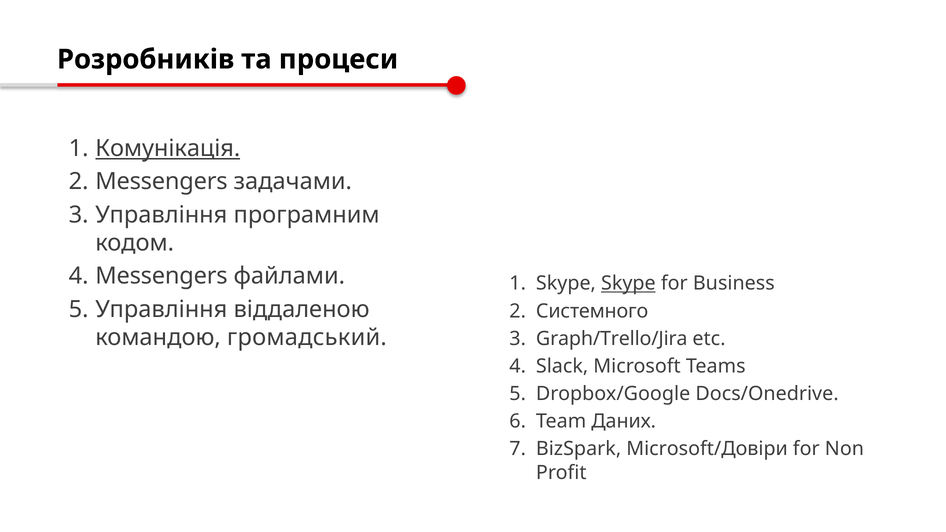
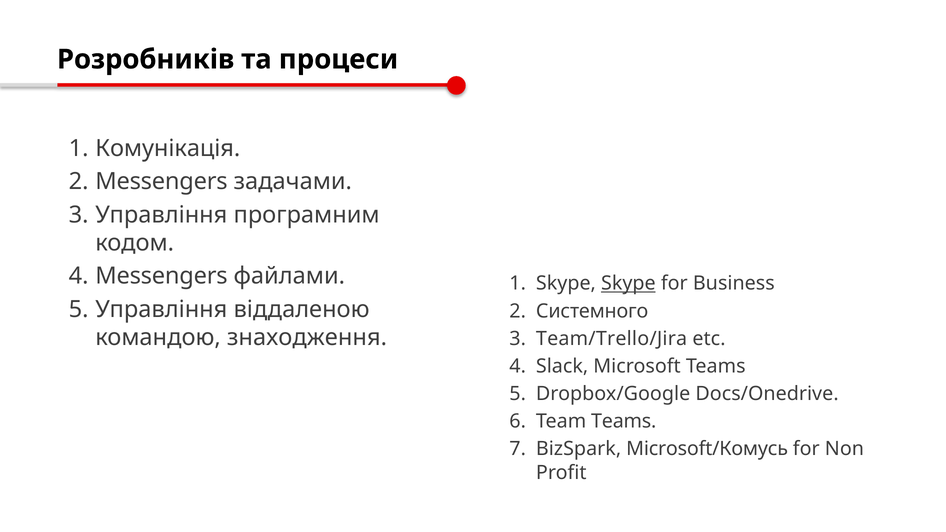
Комунікація underline: present -> none
громадський: громадський -> знаходження
Graph/Trello/Jira: Graph/Trello/Jira -> Team/Trello/Jira
Team Даних: Даних -> Teams
Microsoft/Довіри: Microsoft/Довіри -> Microsoft/Комусь
